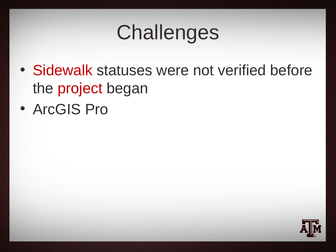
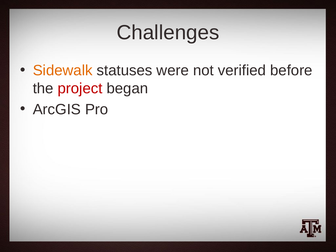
Sidewalk colour: red -> orange
